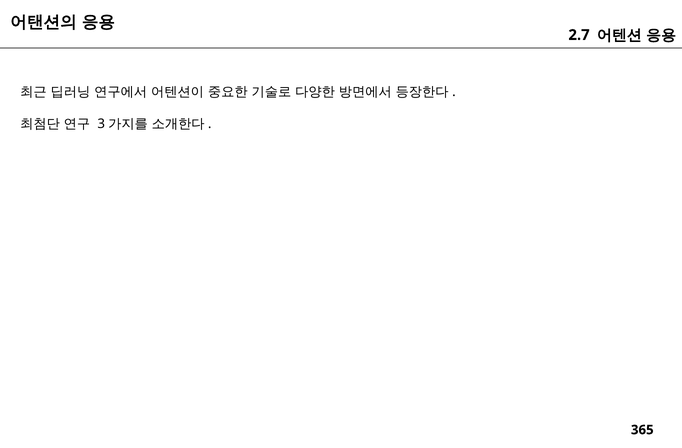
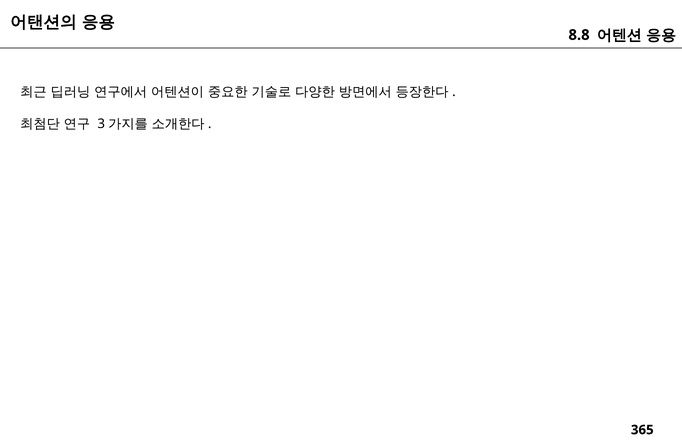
2.7: 2.7 -> 8.8
